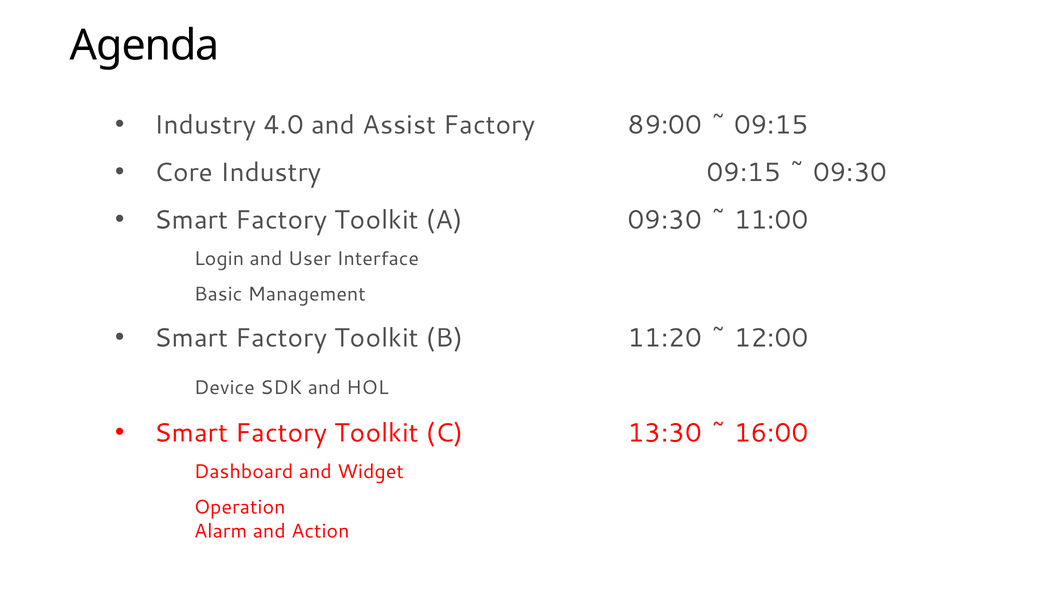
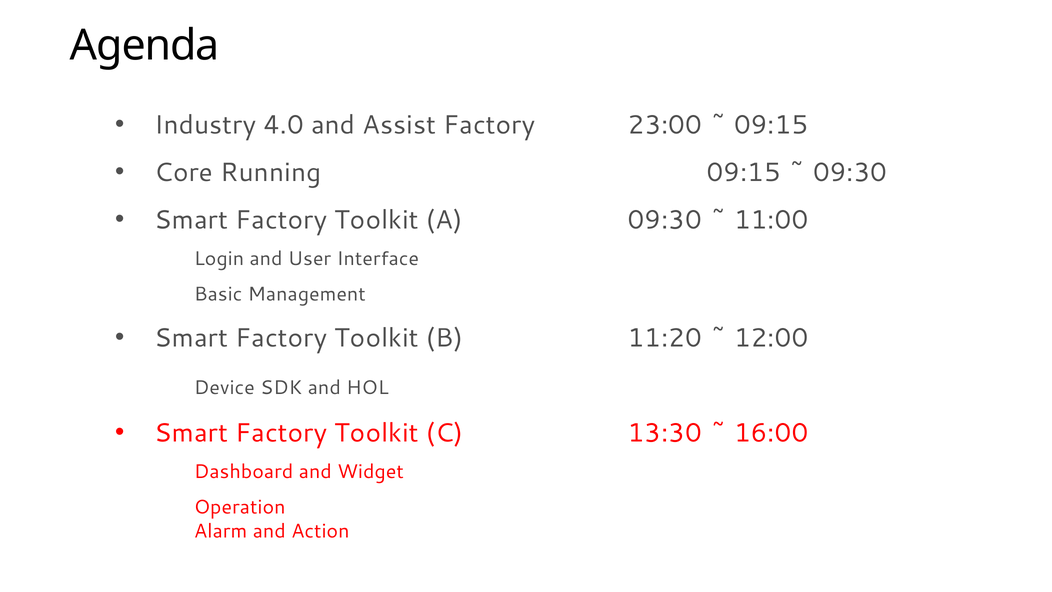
89:00: 89:00 -> 23:00
Core Industry: Industry -> Running
